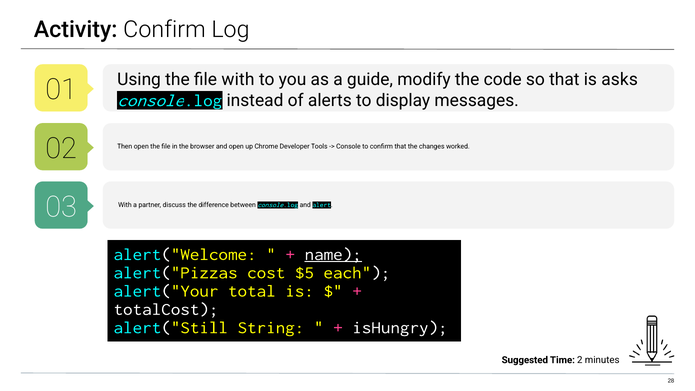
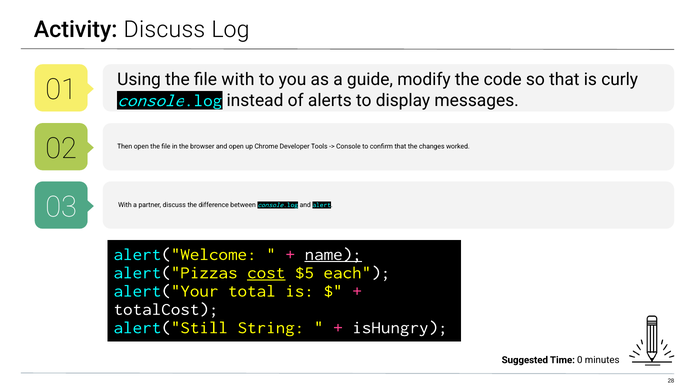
Activity Confirm: Confirm -> Discuss
asks: asks -> curly
cost underline: none -> present
2: 2 -> 0
